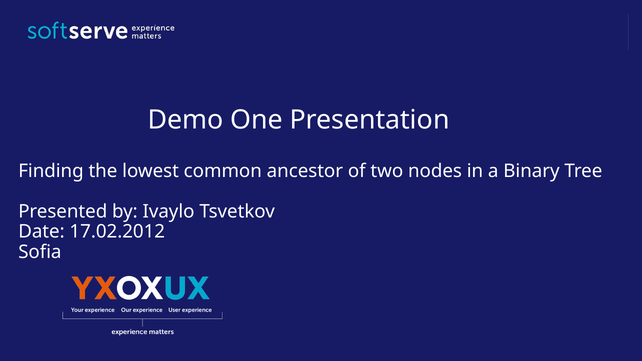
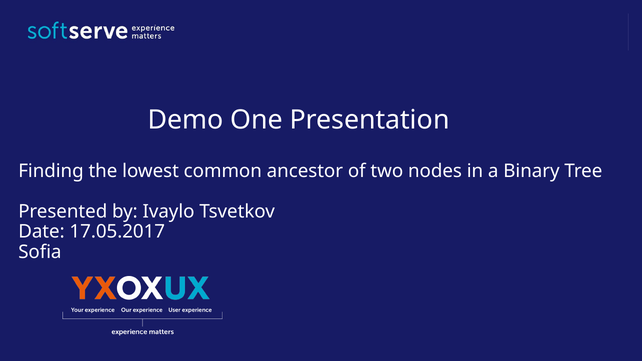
17.02.2012: 17.02.2012 -> 17.05.2017
